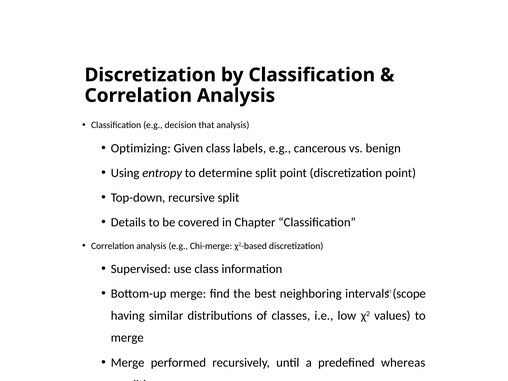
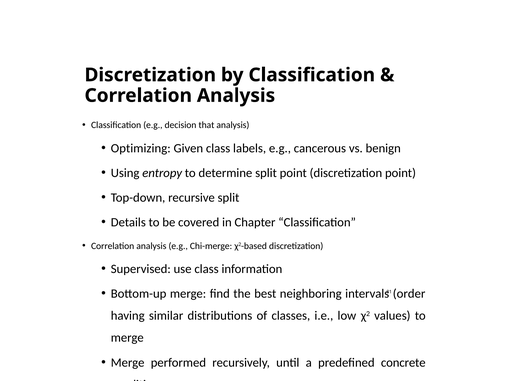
scope: scope -> order
whereas: whereas -> concrete
